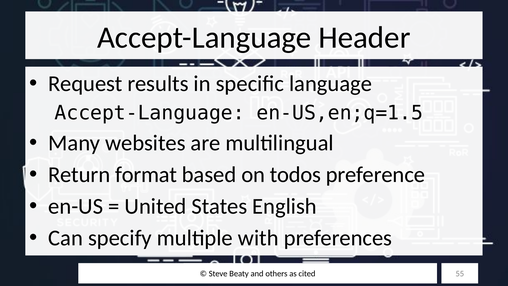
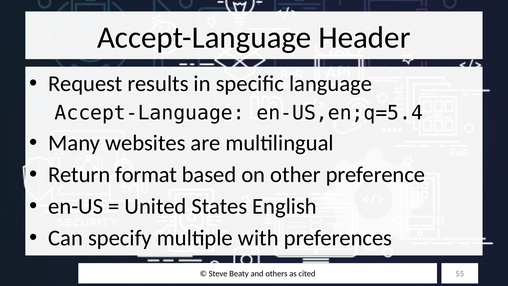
en-US,en;q=1.5: en-US,en;q=1.5 -> en-US,en;q=5.4
todos: todos -> other
